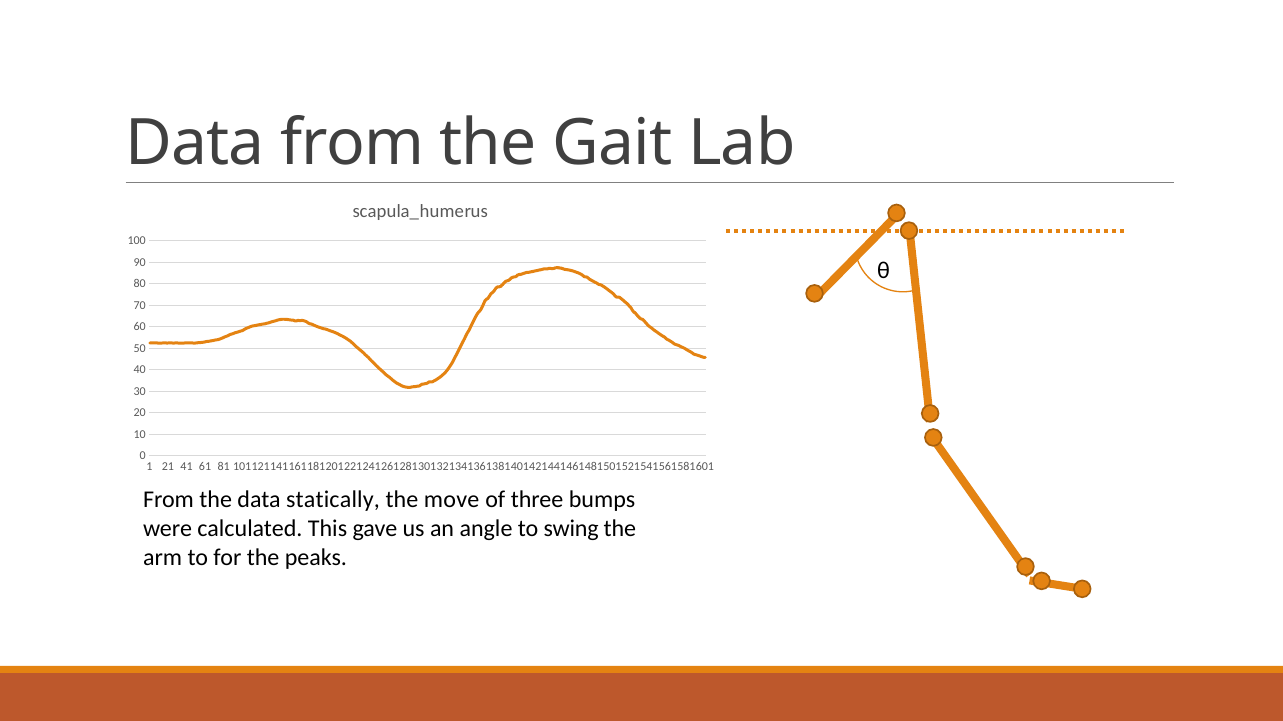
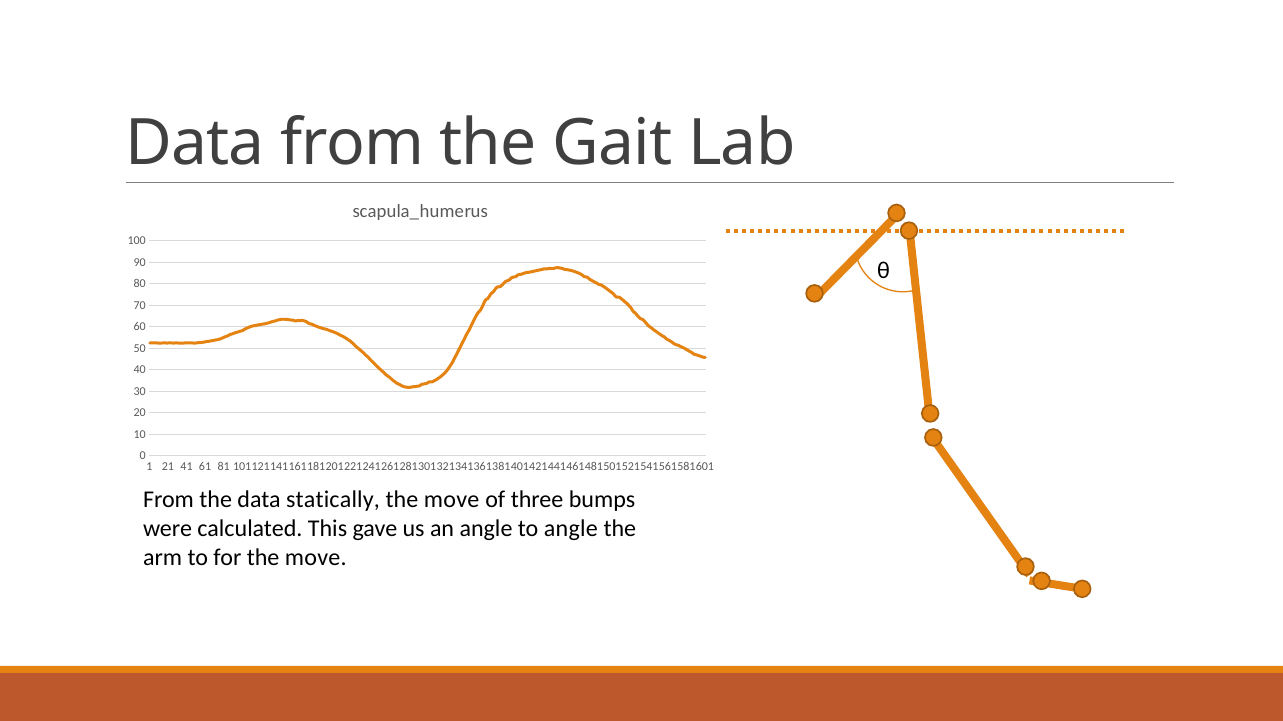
to swing: swing -> angle
for the peaks: peaks -> move
